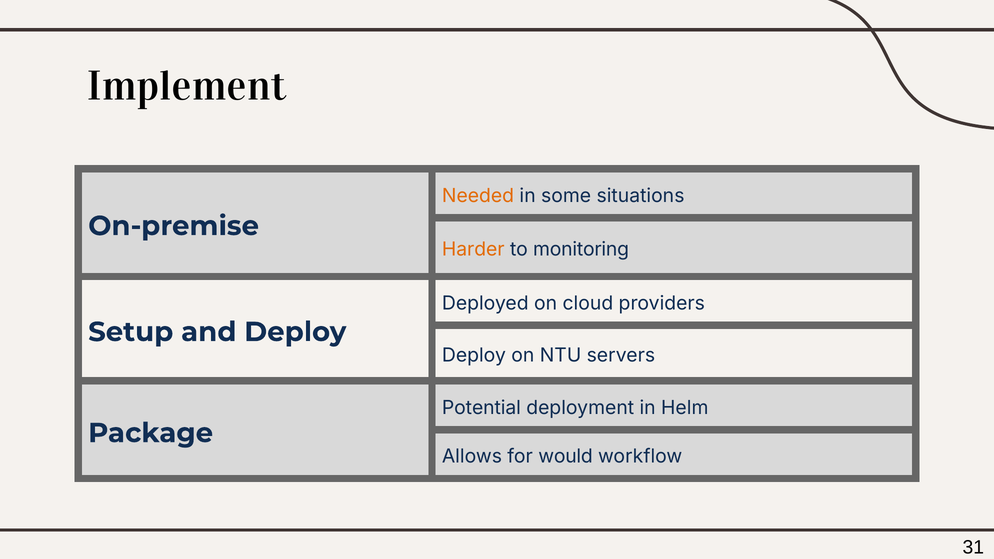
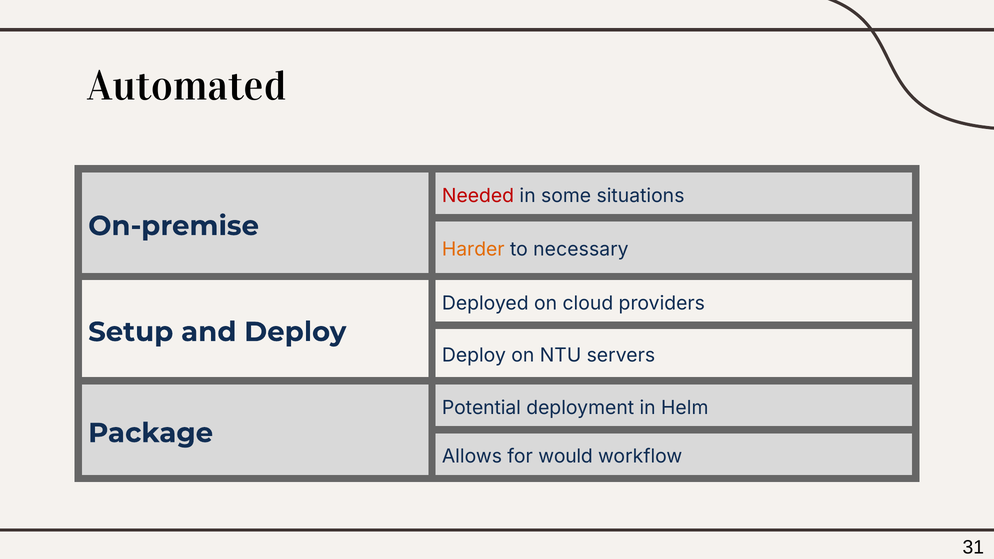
Implement: Implement -> Automated
Needed colour: orange -> red
monitoring: monitoring -> necessary
